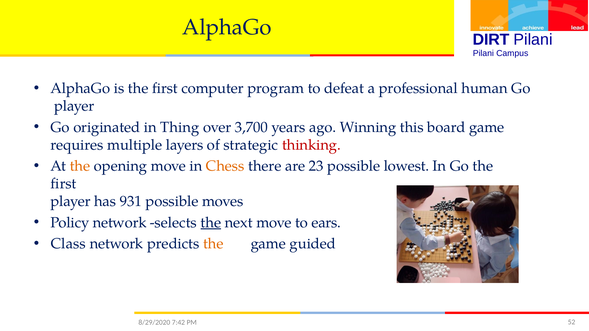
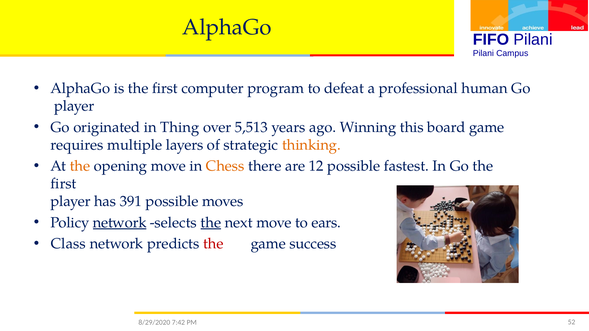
DIRT: DIRT -> FIFO
3,700: 3,700 -> 5,513
thinking colour: red -> orange
23: 23 -> 12
lowest: lowest -> fastest
931: 931 -> 391
network at (120, 223) underline: none -> present
the at (213, 244) colour: orange -> red
guided: guided -> success
